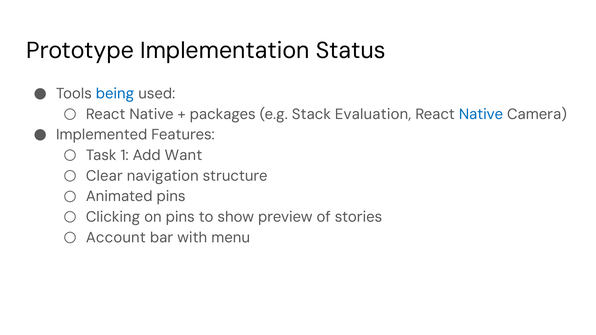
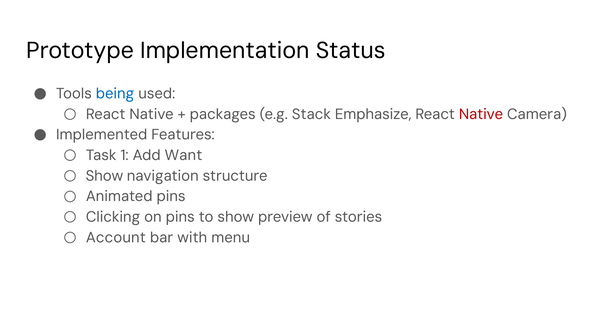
Evaluation: Evaluation -> Emphasize
Native at (481, 114) colour: blue -> red
Clear at (104, 176): Clear -> Show
